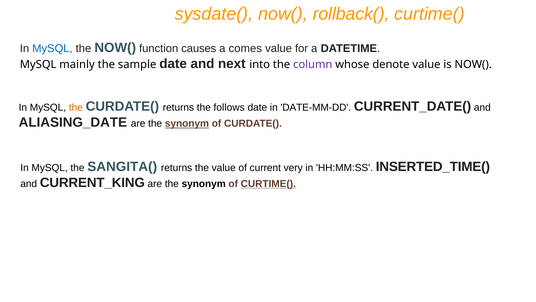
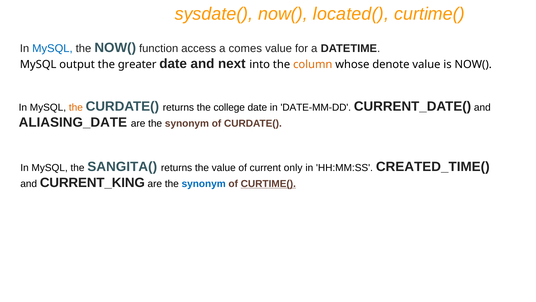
rollback(: rollback( -> located(
causes: causes -> access
mainly: mainly -> output
sample: sample -> greater
column colour: purple -> orange
follows: follows -> college
synonym at (187, 123) underline: present -> none
very: very -> only
INSERTED_TIME(: INSERTED_TIME( -> CREATED_TIME(
synonym at (204, 184) colour: black -> blue
